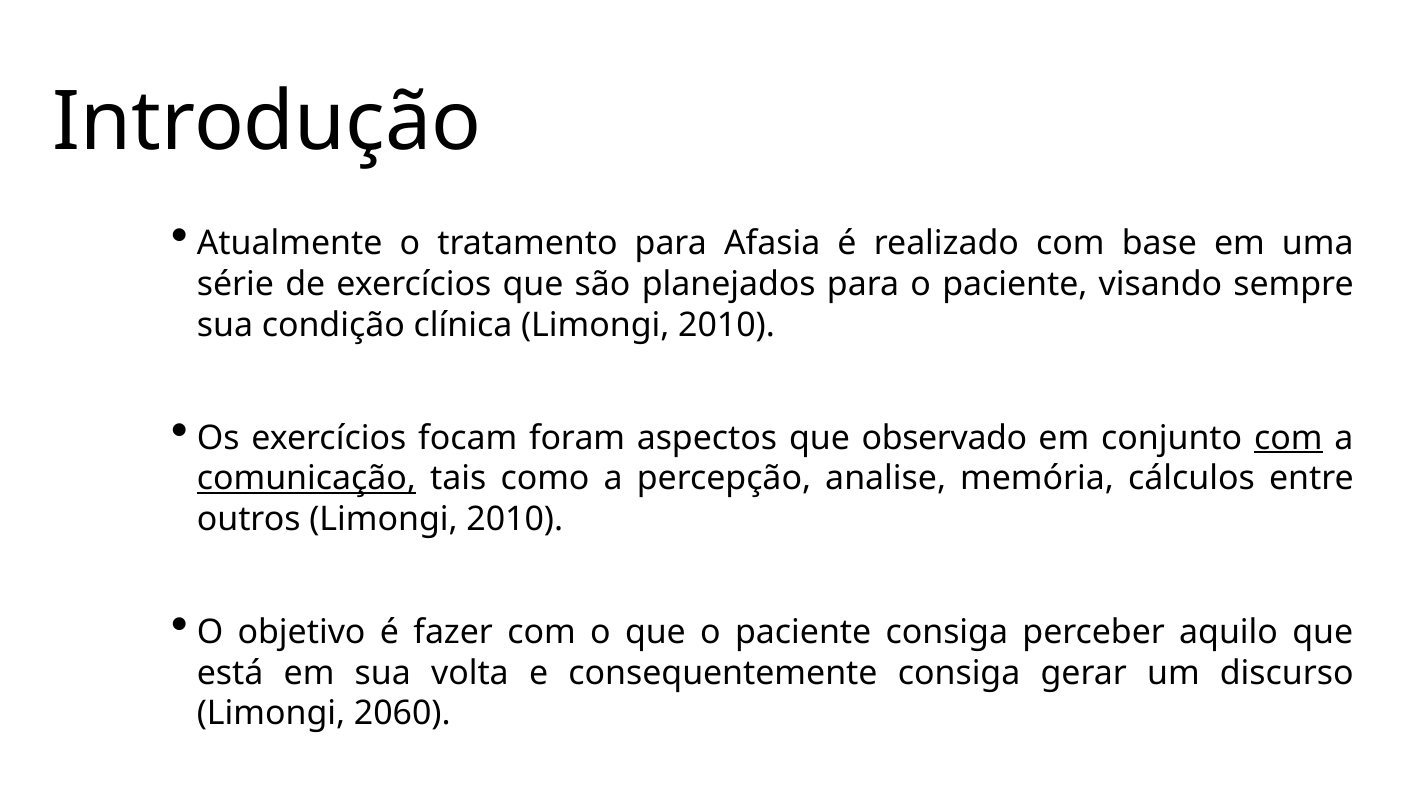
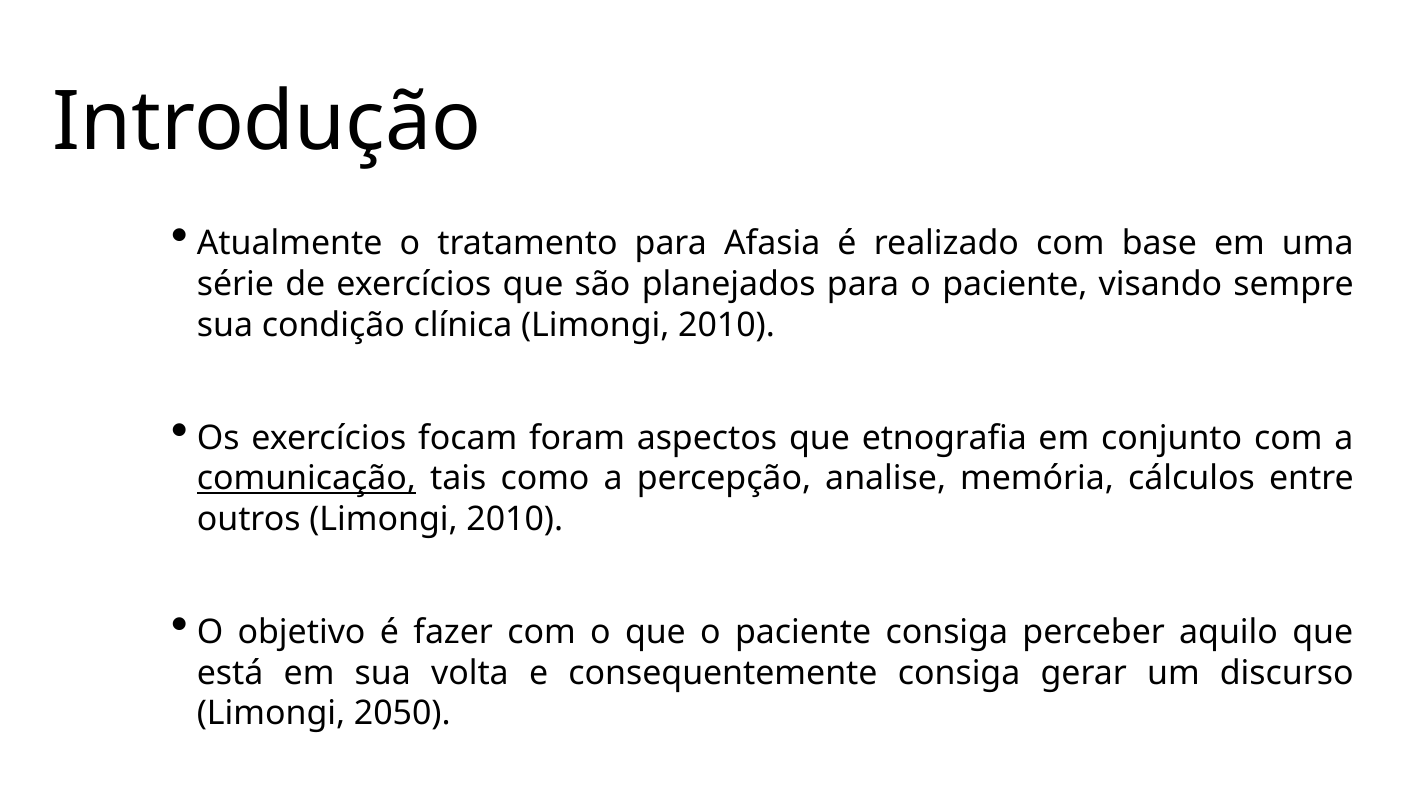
observado: observado -> etnografia
com at (1288, 438) underline: present -> none
2060: 2060 -> 2050
